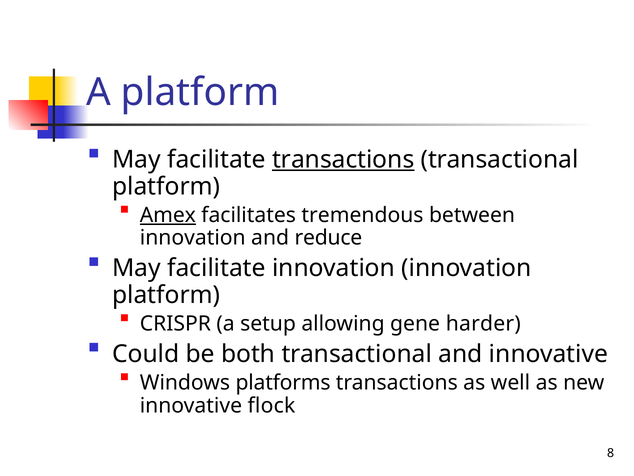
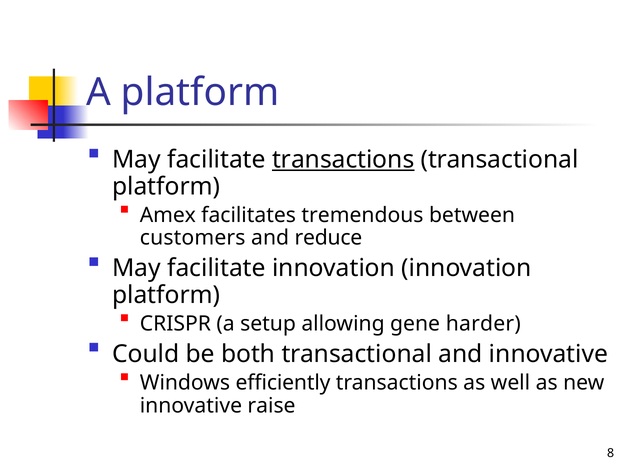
Amex underline: present -> none
innovation at (193, 238): innovation -> customers
platforms: platforms -> efficiently
flock: flock -> raise
